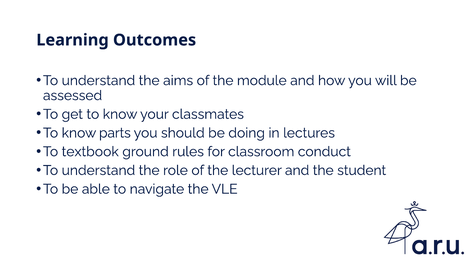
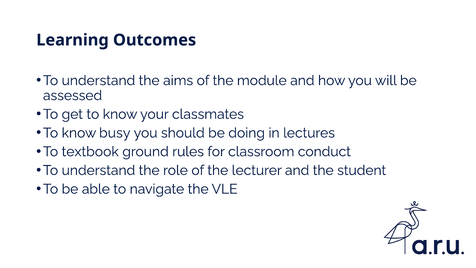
parts: parts -> busy
